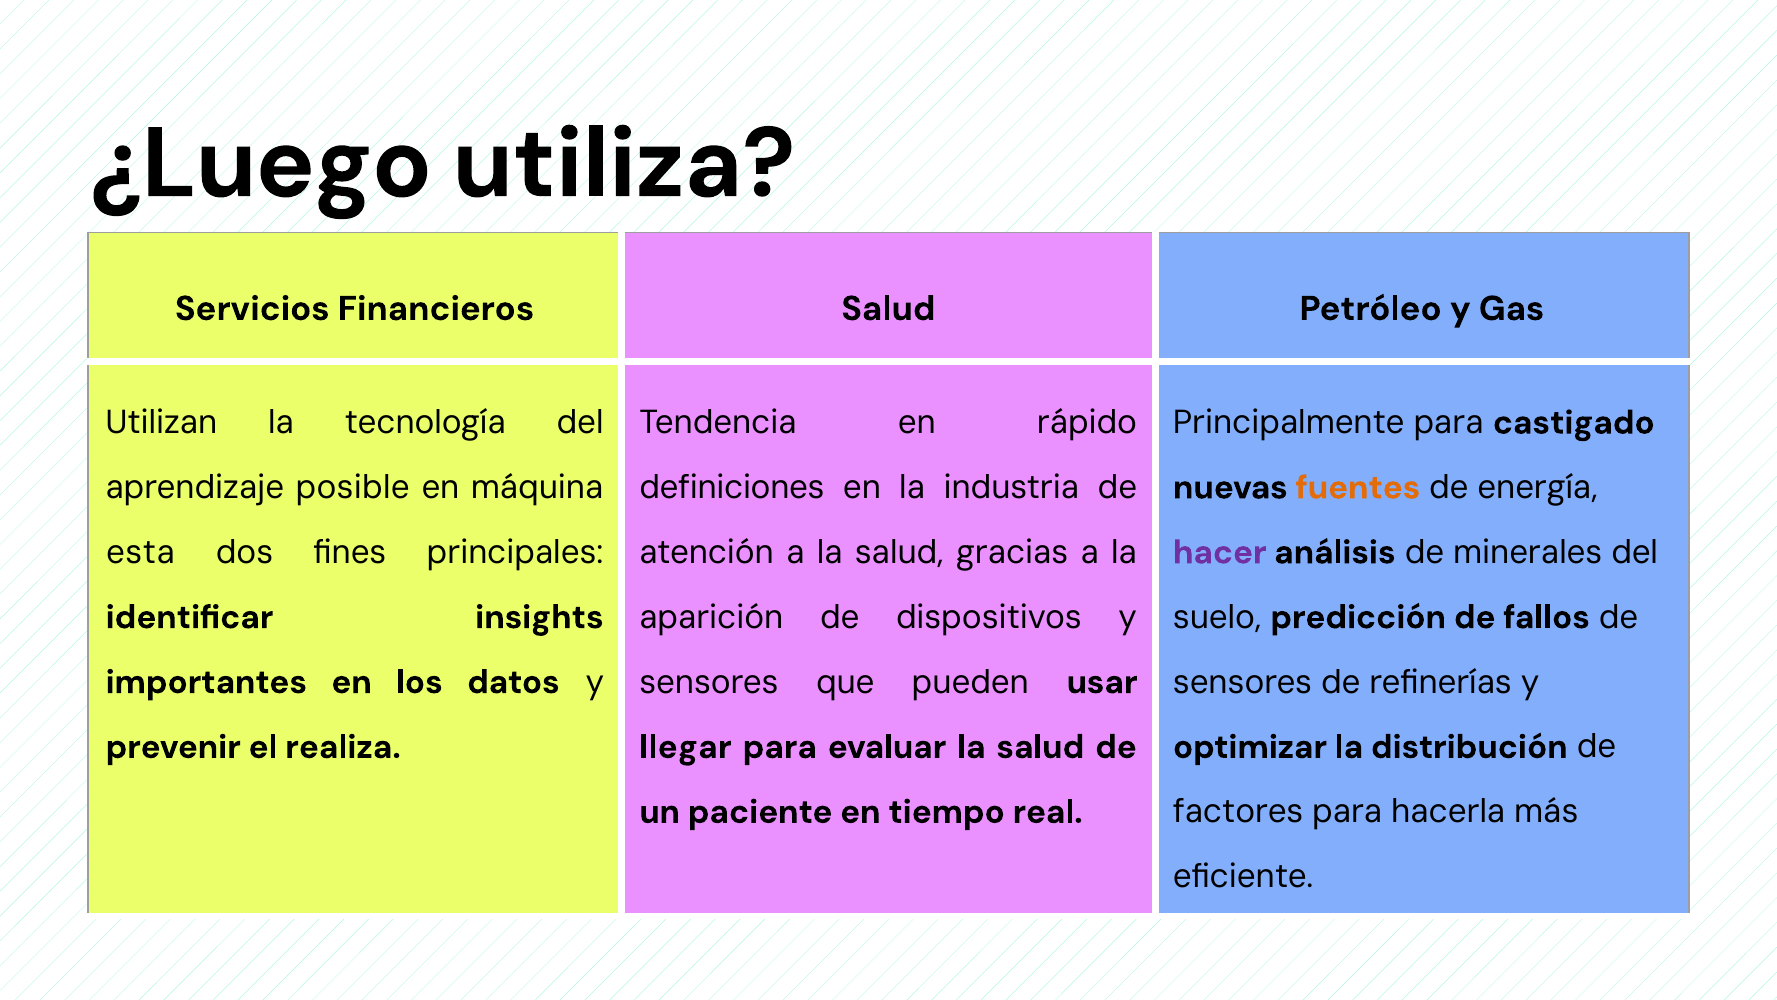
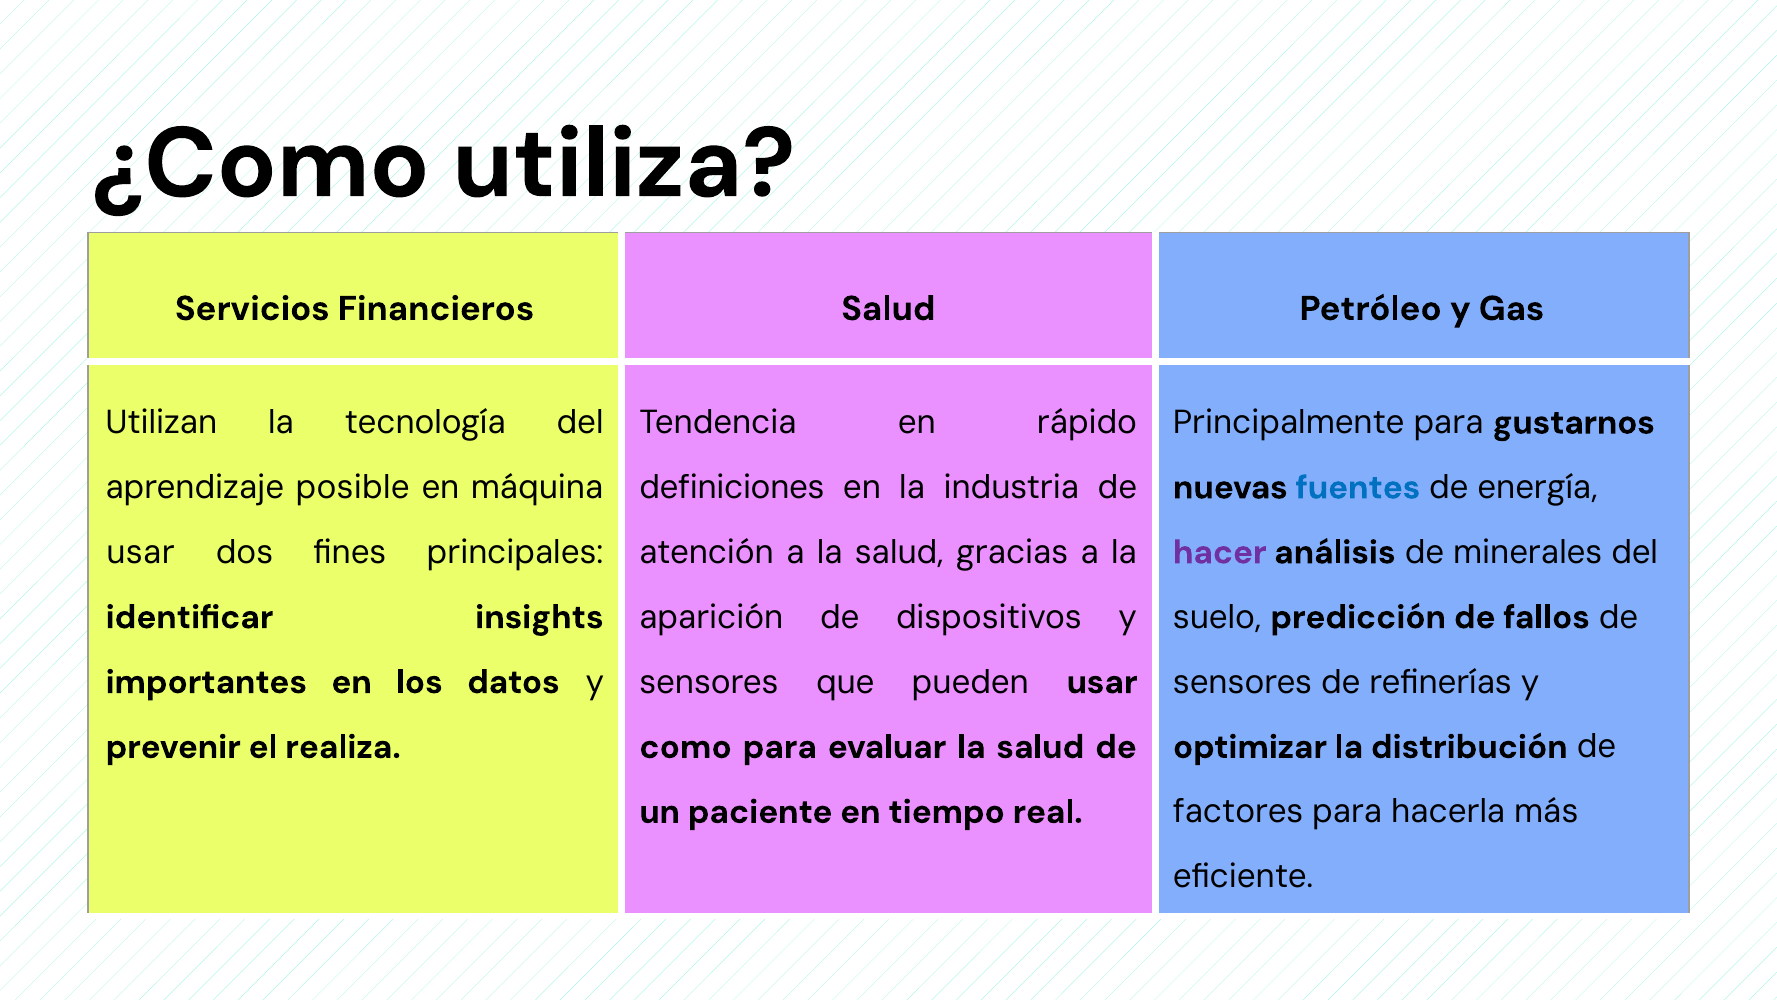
¿Luego: ¿Luego -> ¿Como
castigado: castigado -> gustarnos
fuentes colour: orange -> blue
esta at (141, 552): esta -> usar
llegar: llegar -> como
